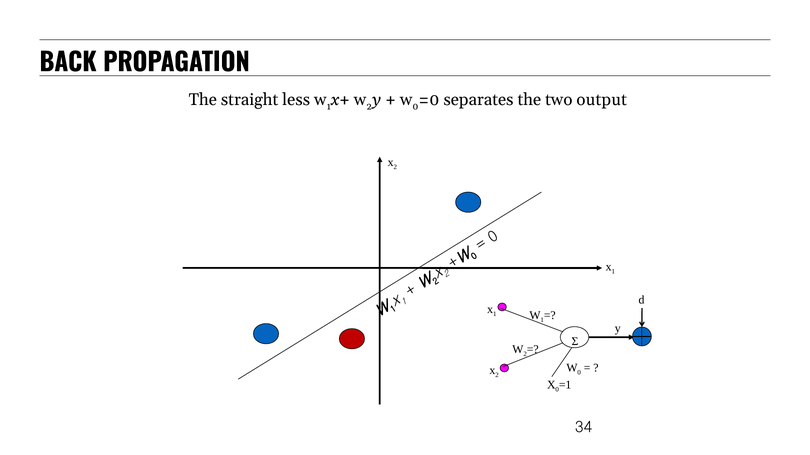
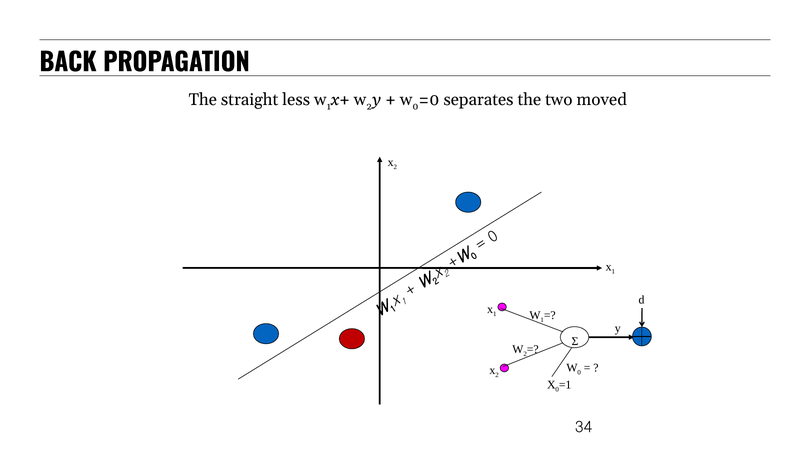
output: output -> moved
